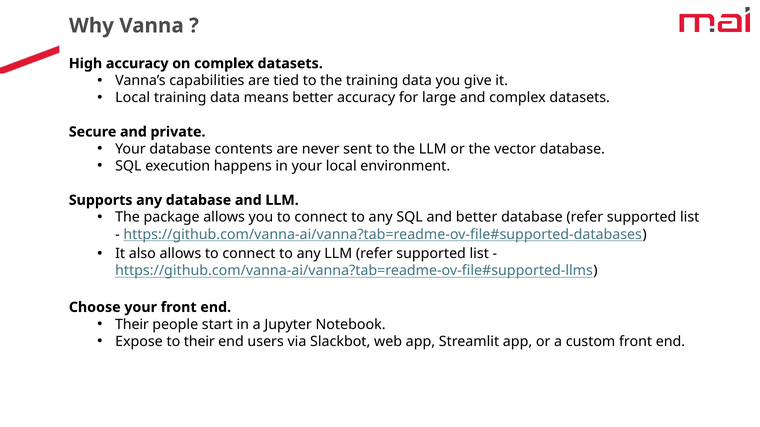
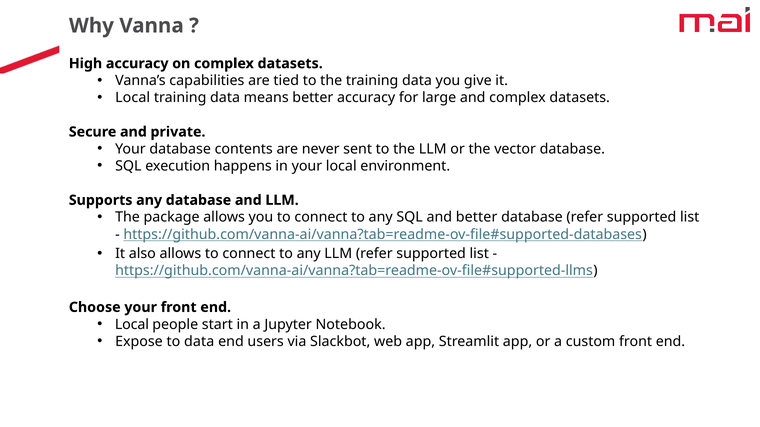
Their at (132, 325): Their -> Local
to their: their -> data
